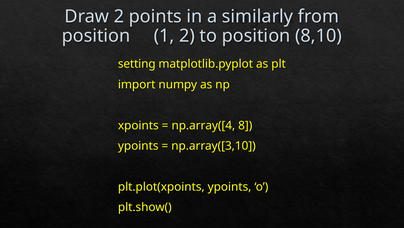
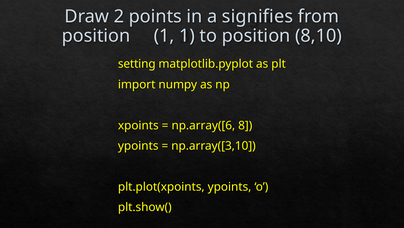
similarly: similarly -> signifies
1 2: 2 -> 1
np.array([4: np.array([4 -> np.array([6
